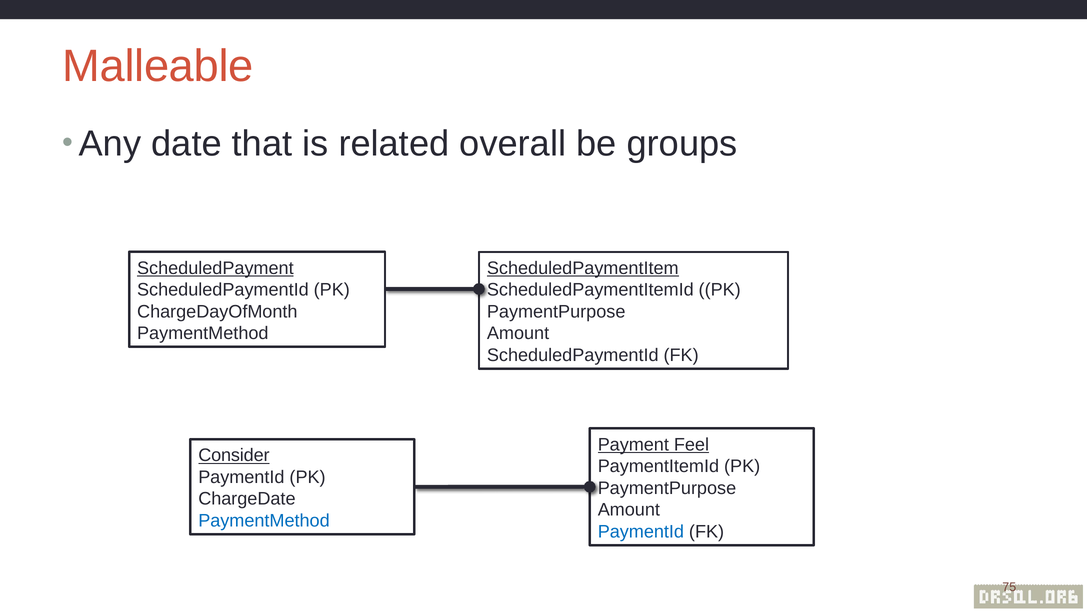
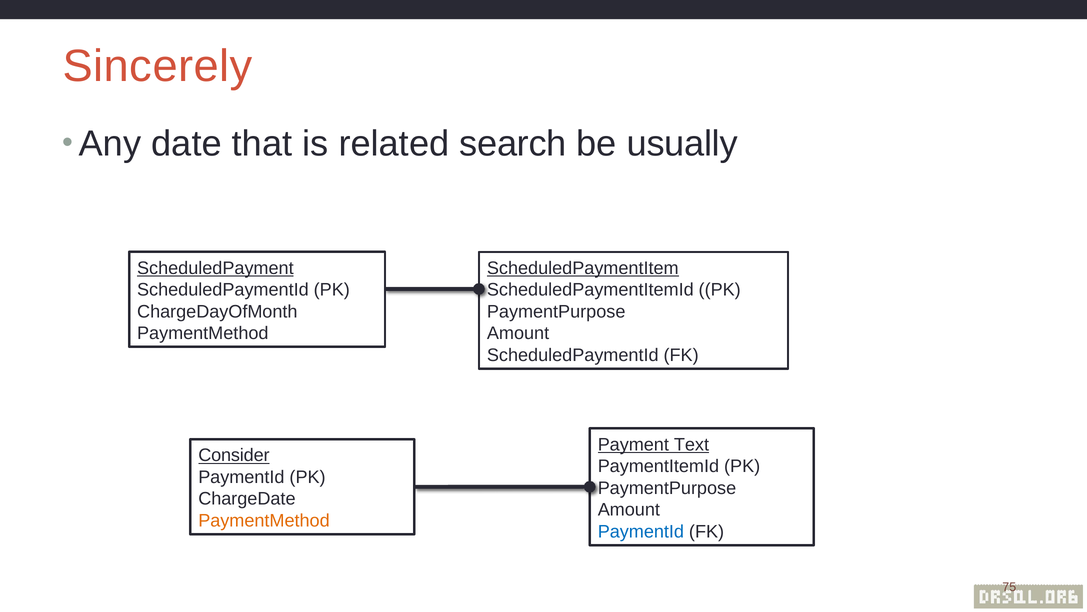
Malleable: Malleable -> Sincerely
overall: overall -> search
groups: groups -> usually
Feel: Feel -> Text
PaymentMethod at (264, 520) colour: blue -> orange
